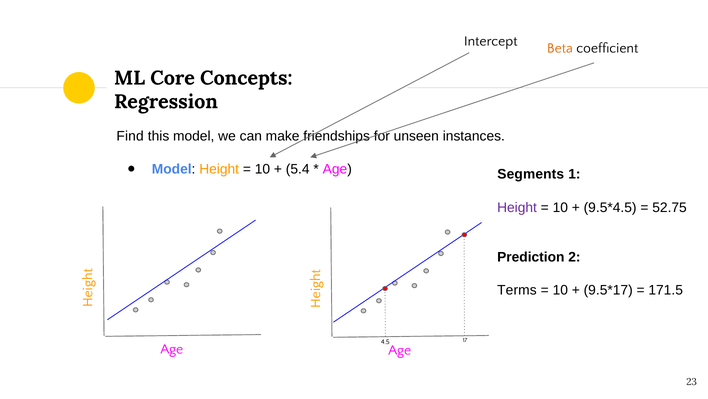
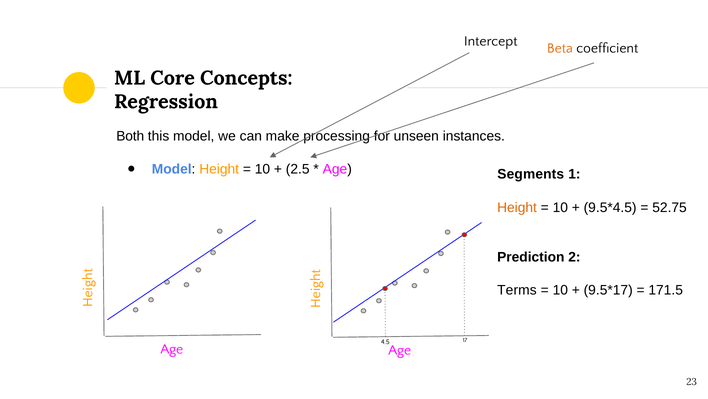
Find: Find -> Both
friendships: friendships -> processing
5.4: 5.4 -> 2.5
Height at (517, 207) colour: purple -> orange
